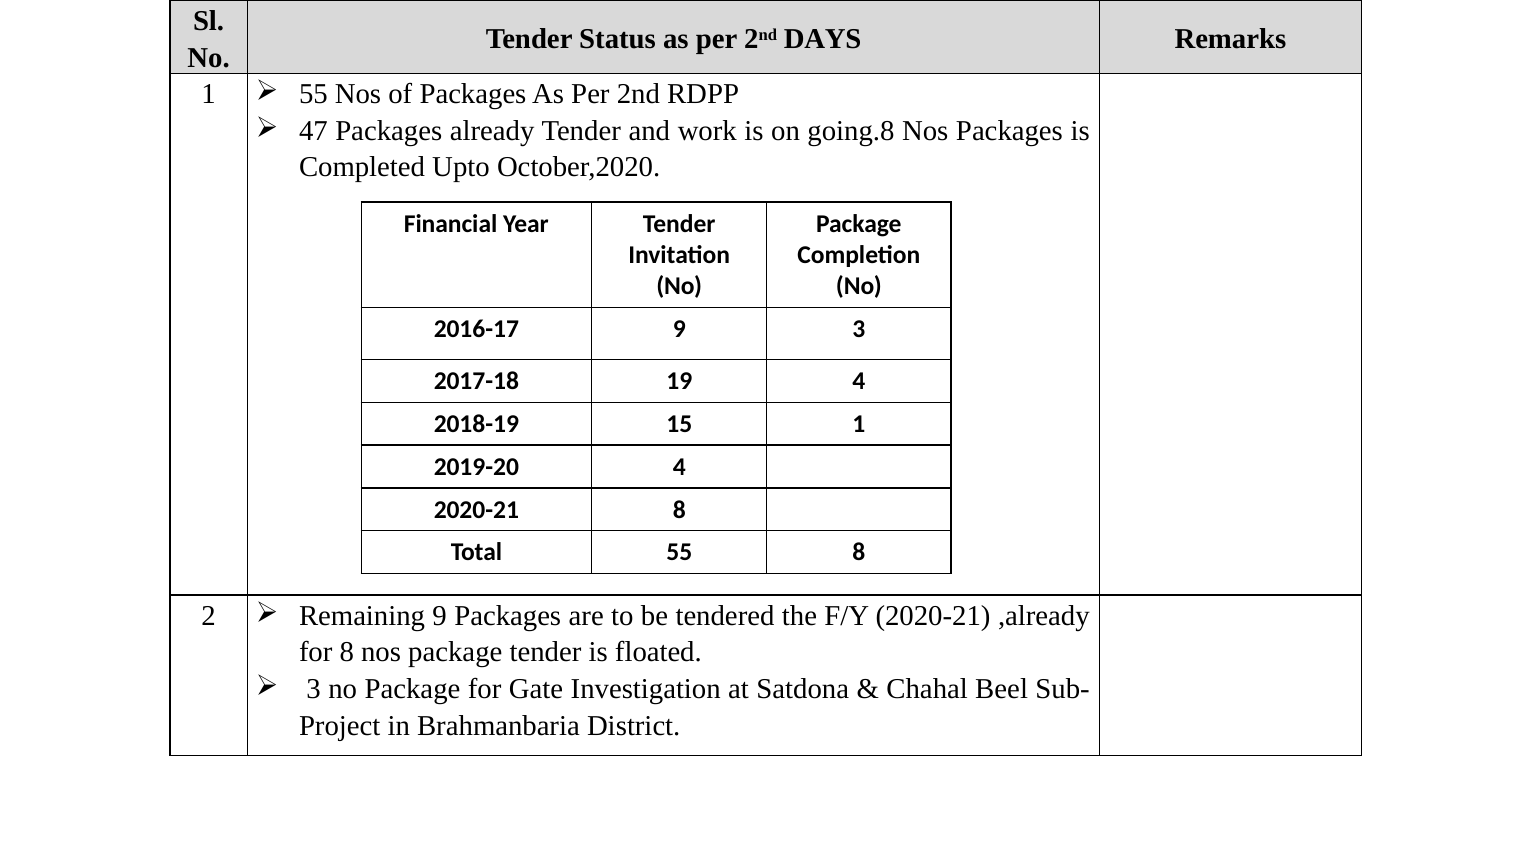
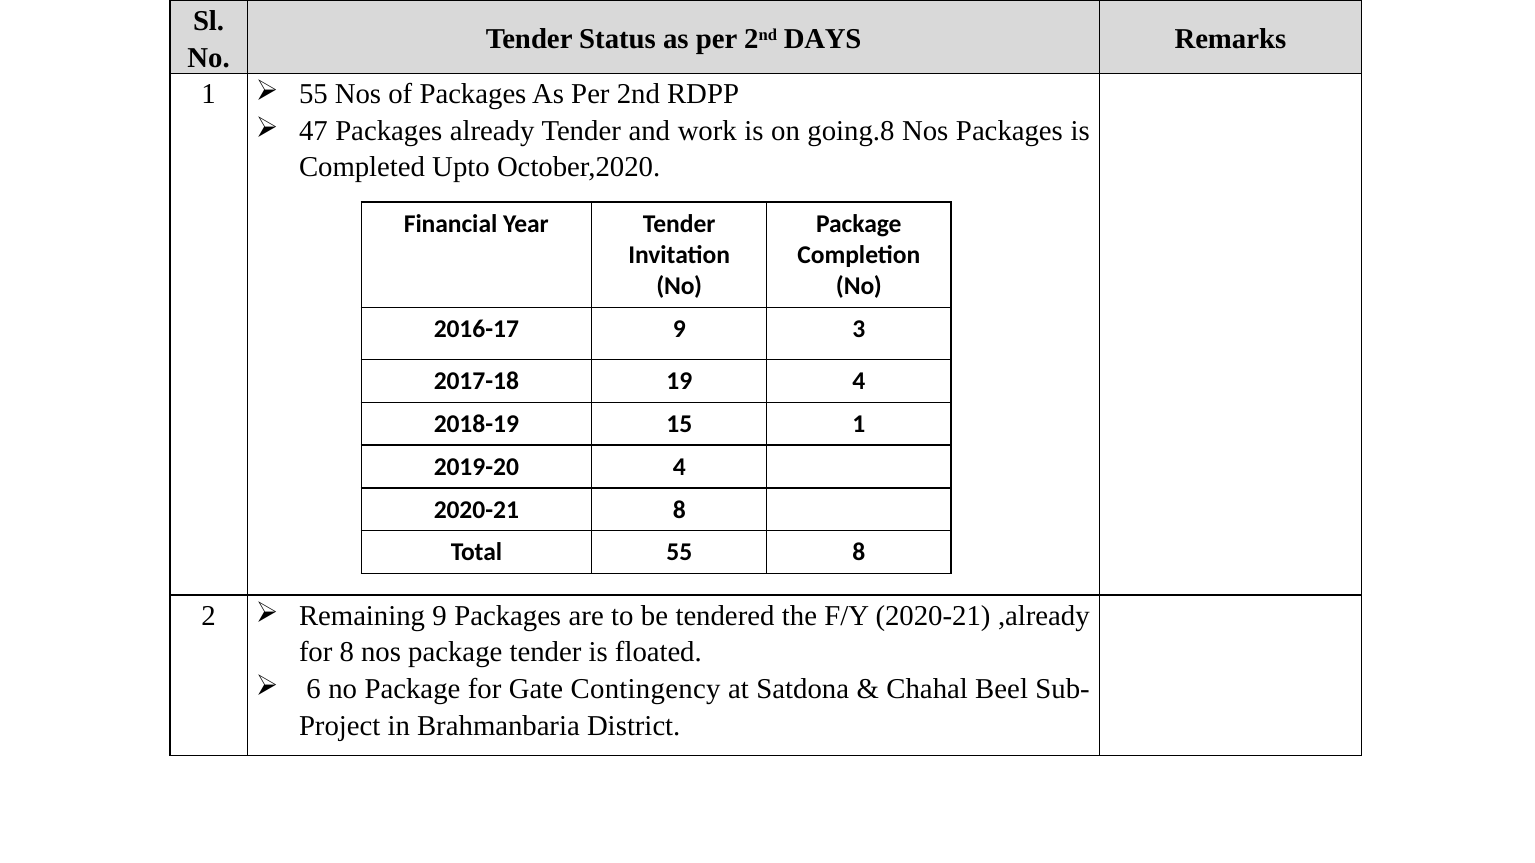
3 at (314, 689): 3 -> 6
Investigation: Investigation -> Contingency
